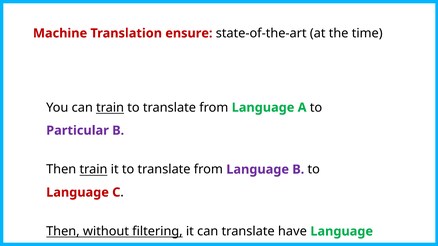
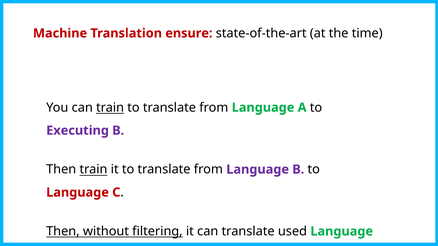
Particular: Particular -> Executing
have: have -> used
